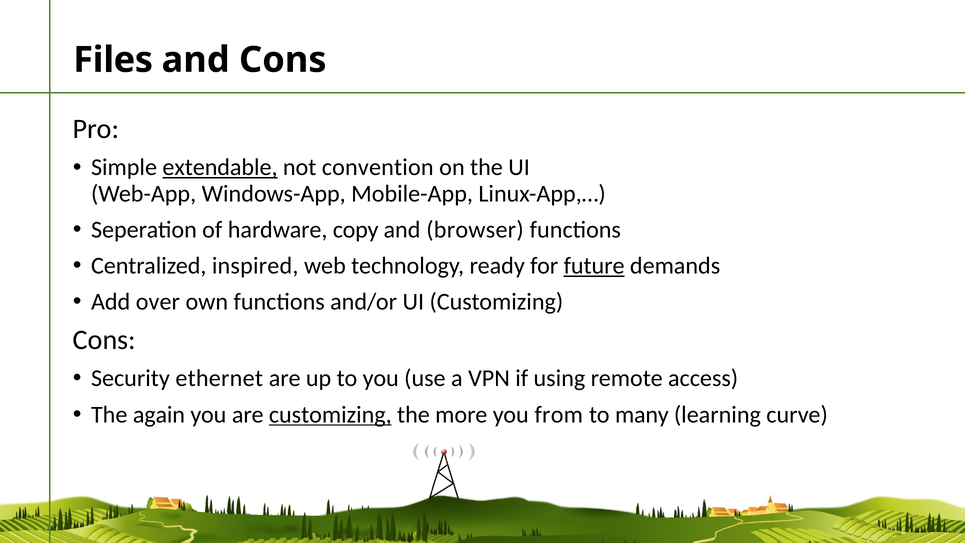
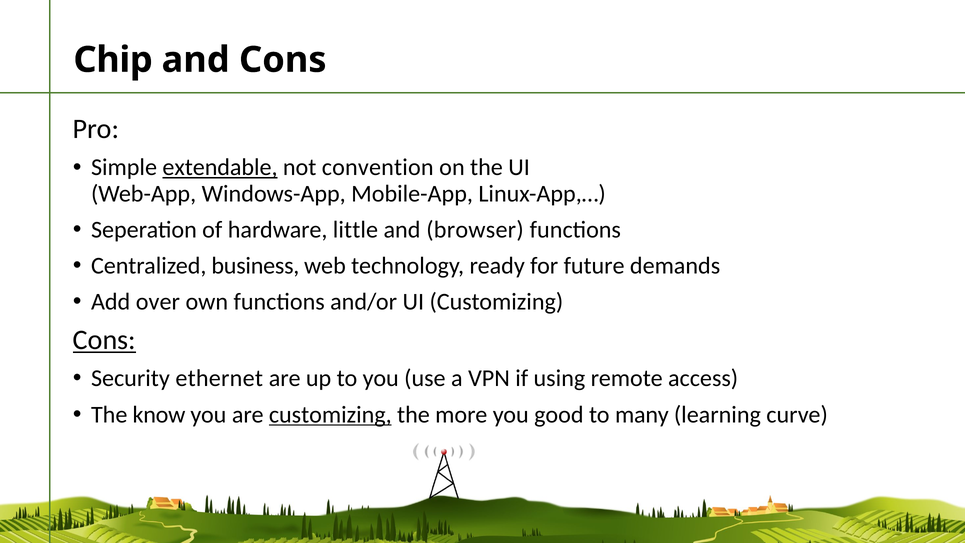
Files: Files -> Chip
copy: copy -> little
inspired: inspired -> business
future underline: present -> none
Cons at (104, 340) underline: none -> present
again: again -> know
from: from -> good
